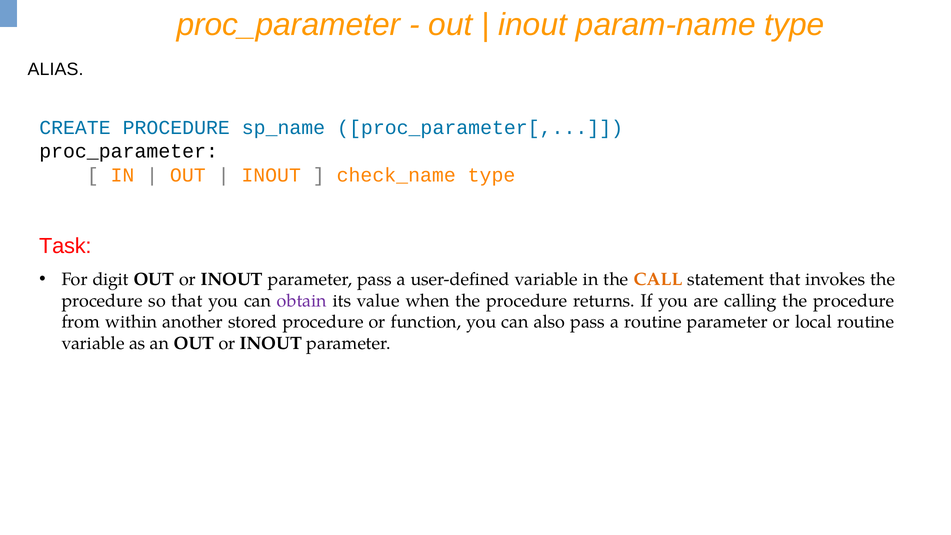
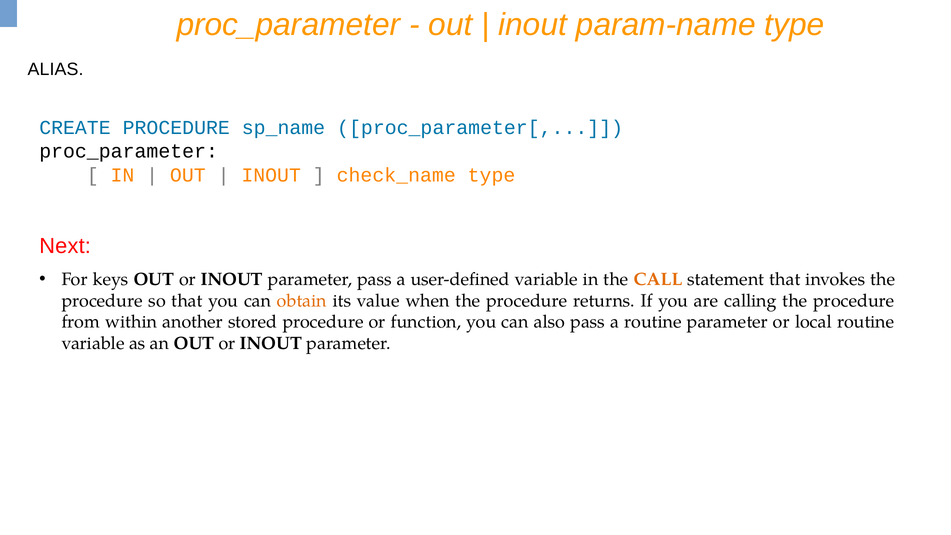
Task: Task -> Next
digit: digit -> keys
obtain colour: purple -> orange
